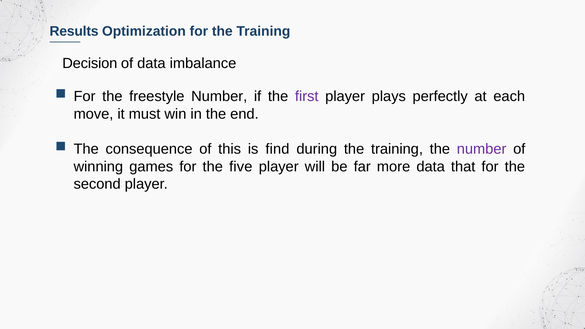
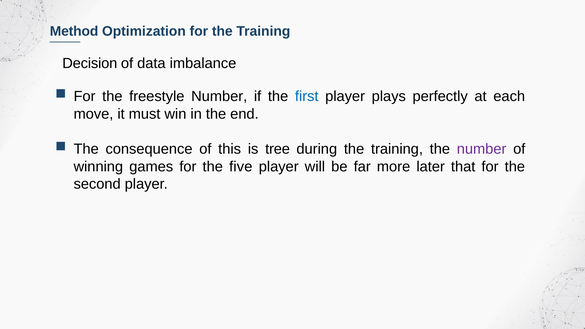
Results: Results -> Method
first colour: purple -> blue
find: find -> tree
more data: data -> later
